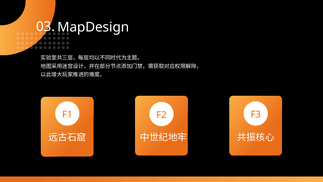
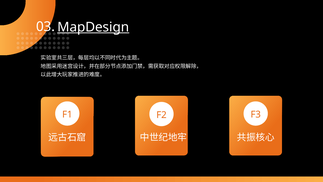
MapDesign underline: none -> present
